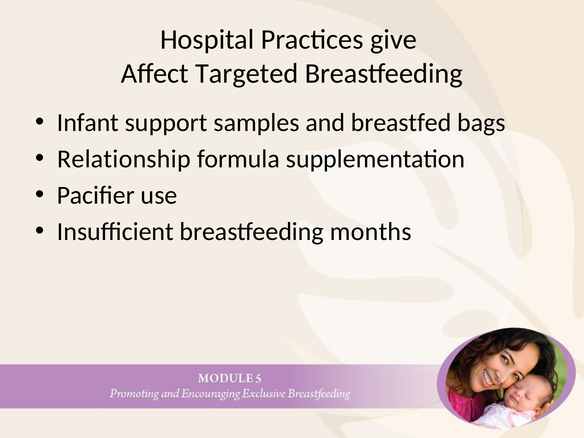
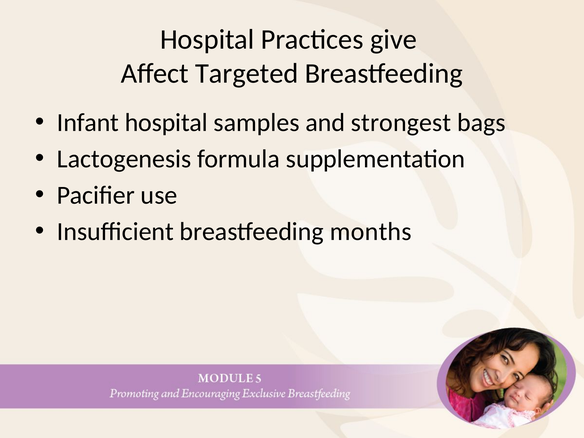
Infant support: support -> hospital
breastfed: breastfed -> strongest
Relationship: Relationship -> Lactogenesis
